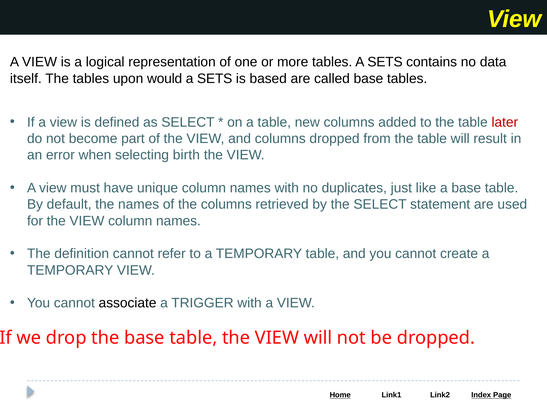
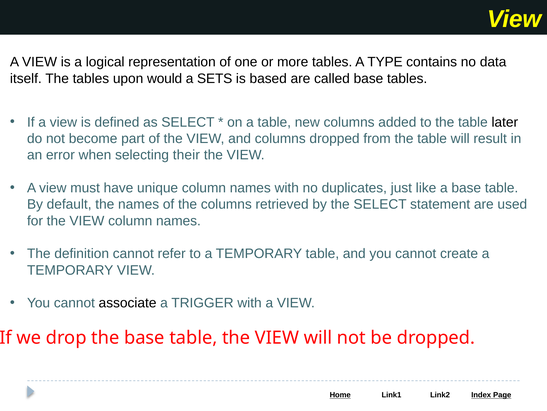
tables A SETS: SETS -> TYPE
later colour: red -> black
birth: birth -> their
